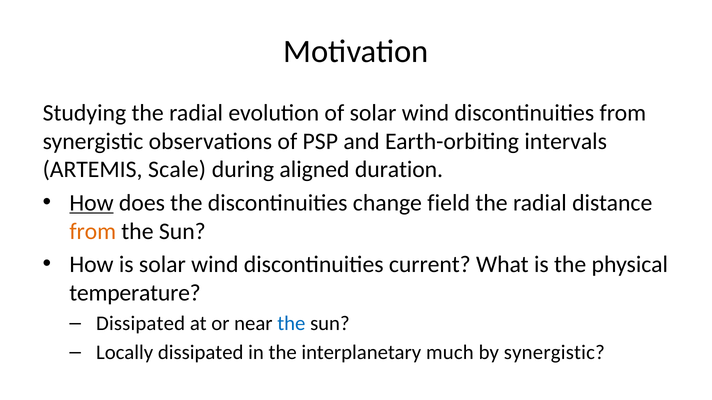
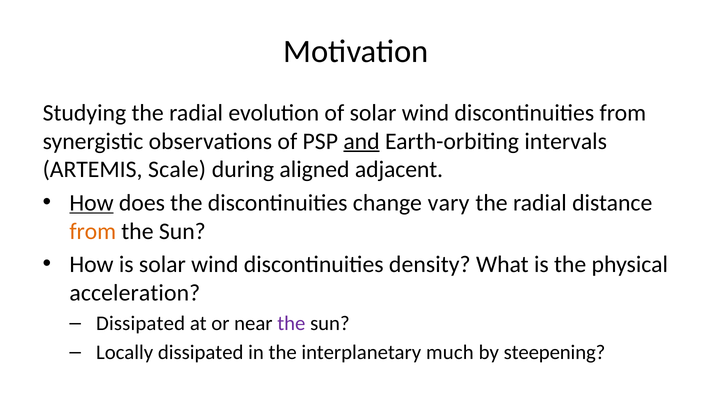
and underline: none -> present
duration: duration -> adjacent
field: field -> vary
current: current -> density
temperature: temperature -> acceleration
the at (291, 324) colour: blue -> purple
by synergistic: synergistic -> steepening
